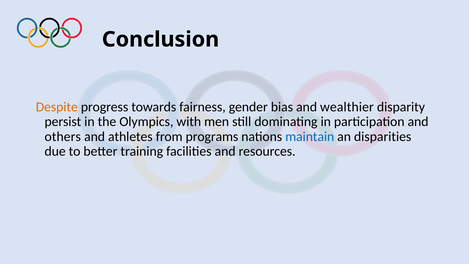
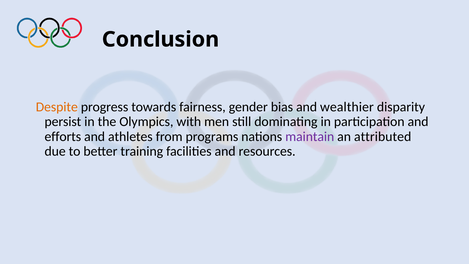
others: others -> efforts
maintain colour: blue -> purple
disparities: disparities -> attributed
